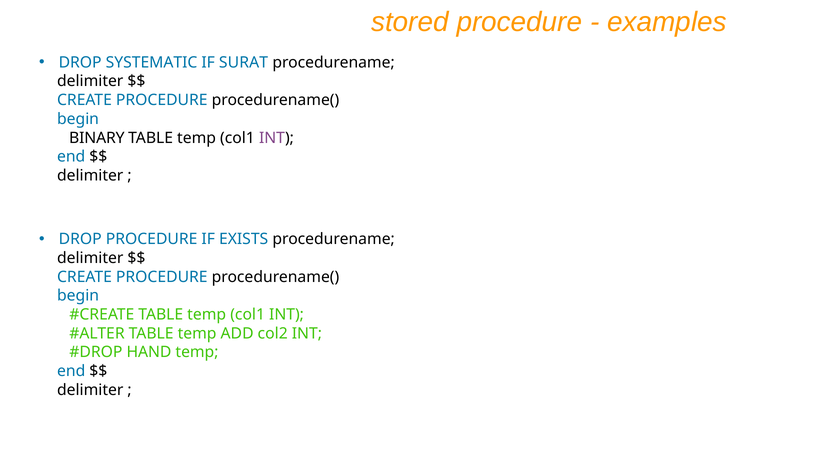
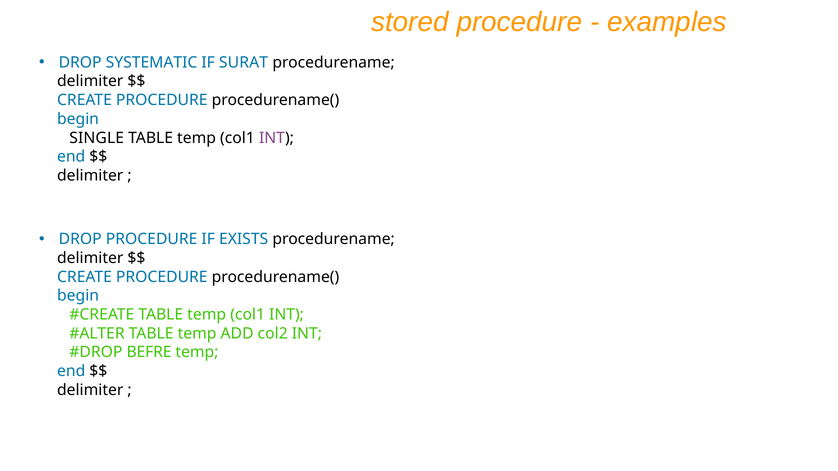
BINARY: BINARY -> SINGLE
HAND: HAND -> BEFRE
